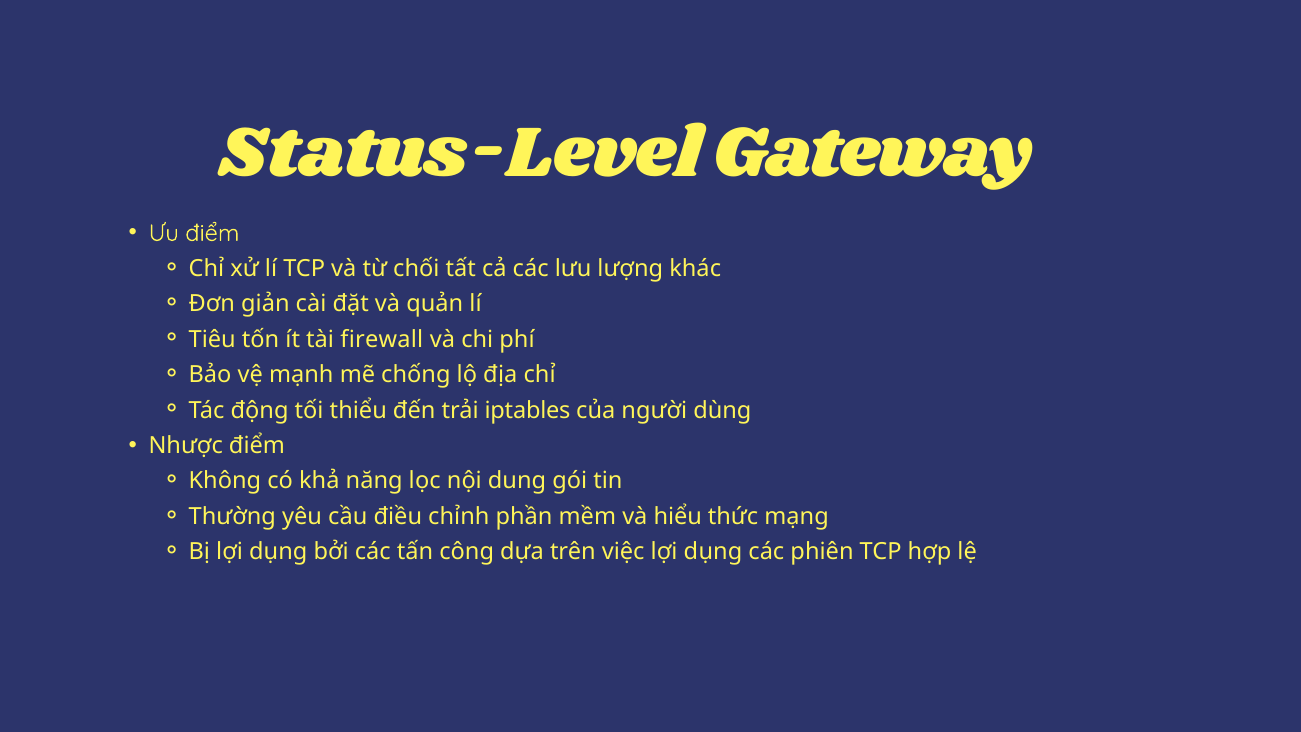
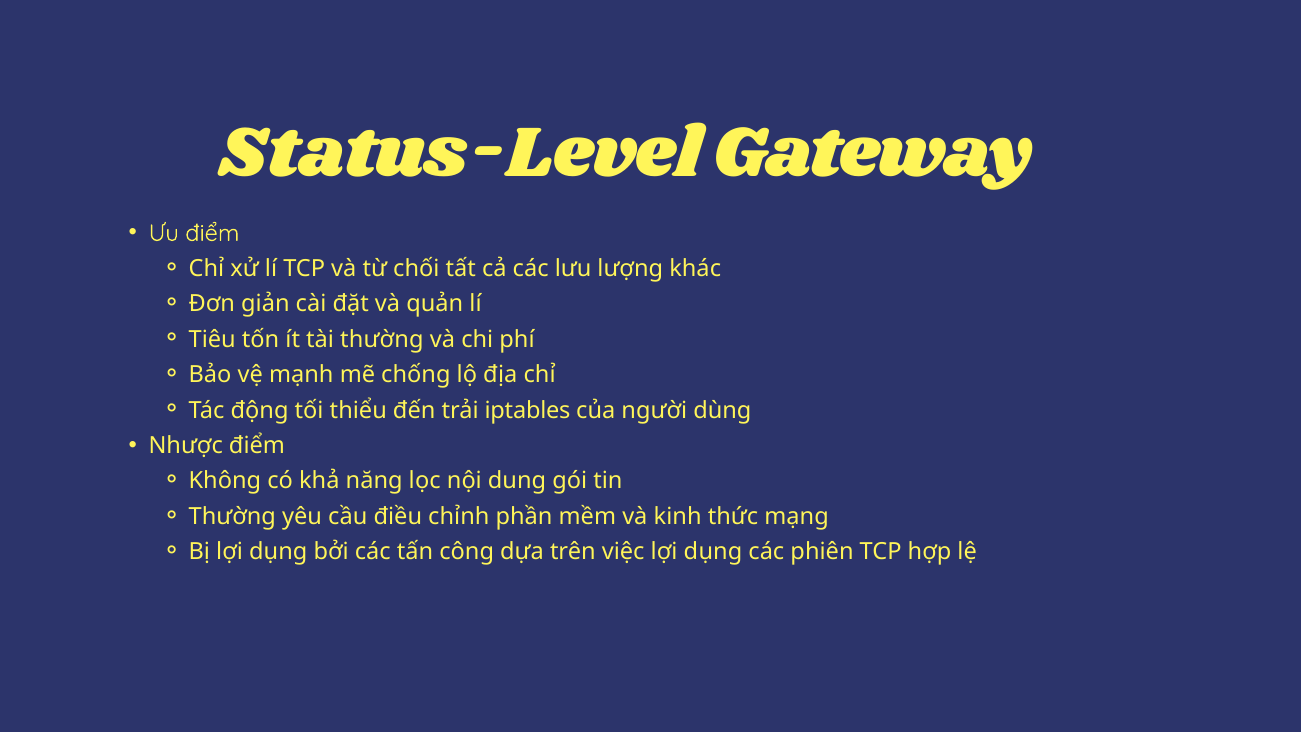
tài firewall: firewall -> thường
hiểu: hiểu -> kinh
